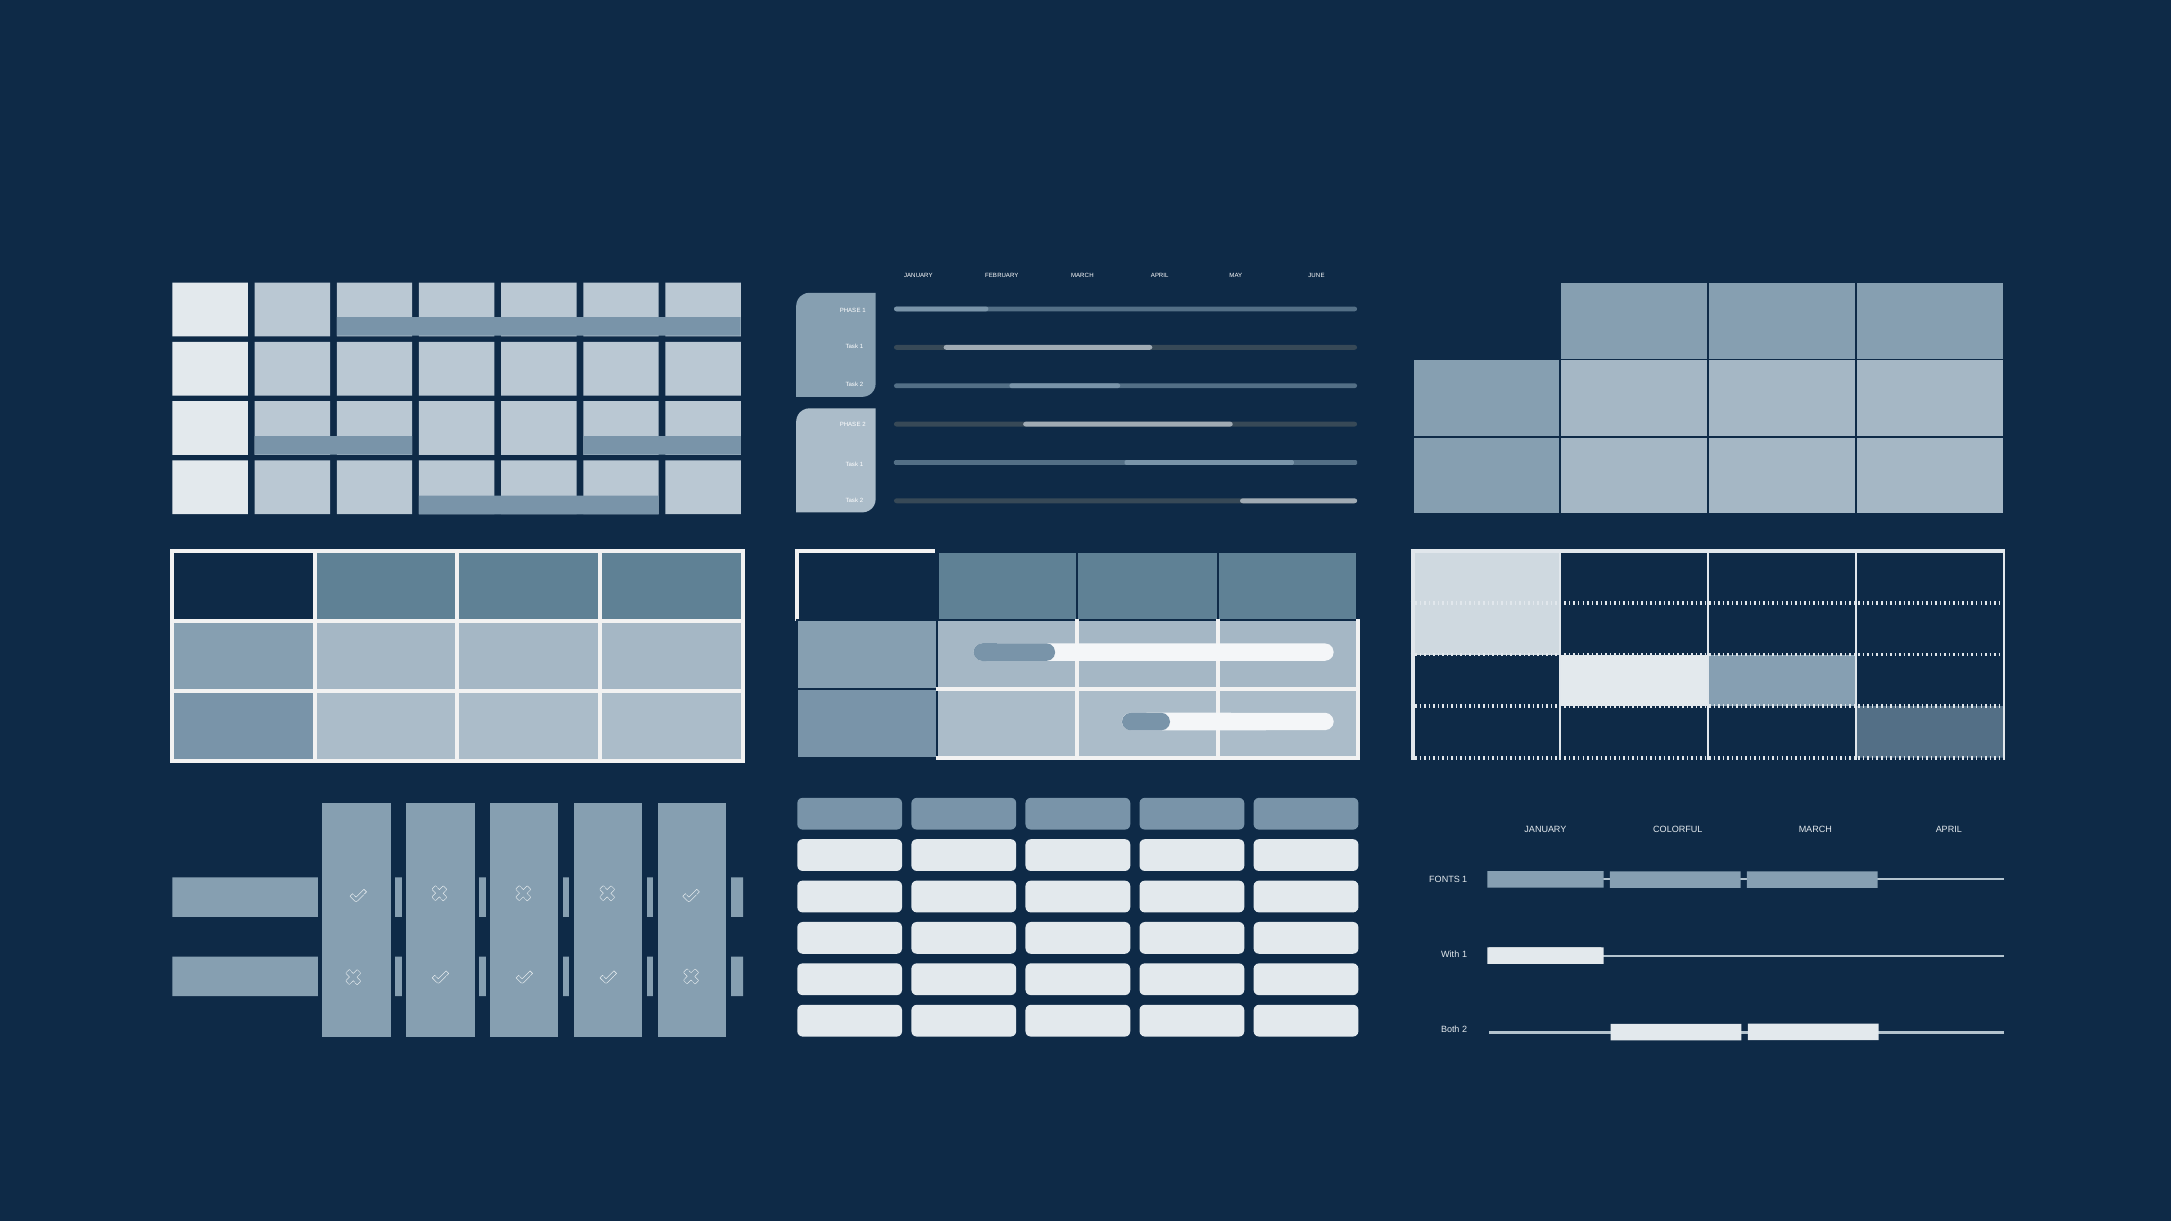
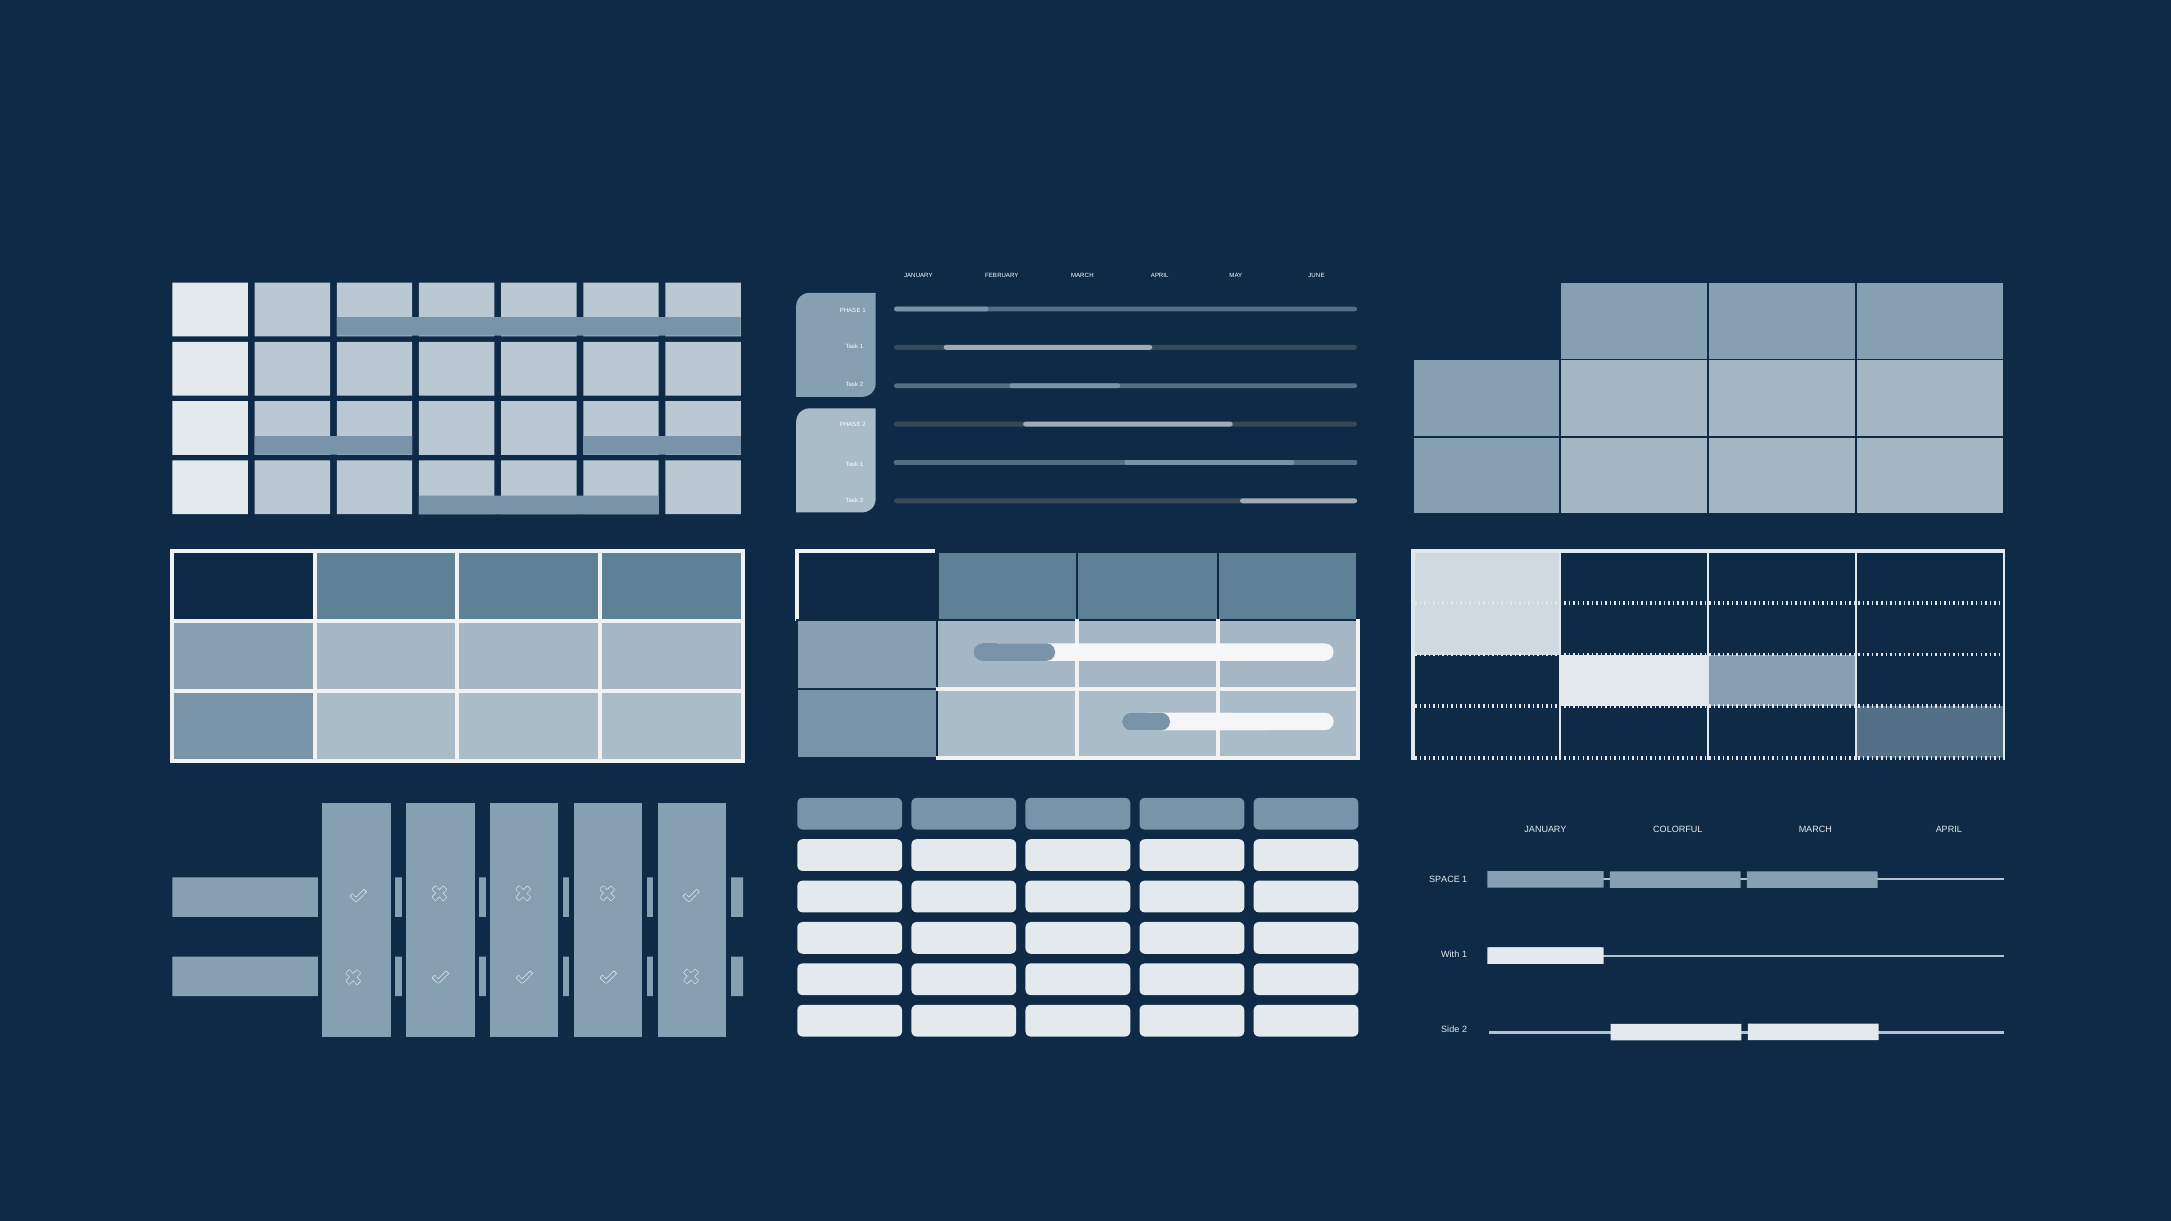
FONTS: FONTS -> SPACE
Both: Both -> Side
